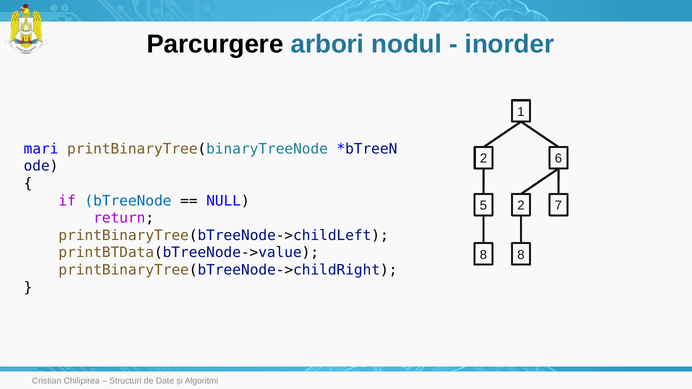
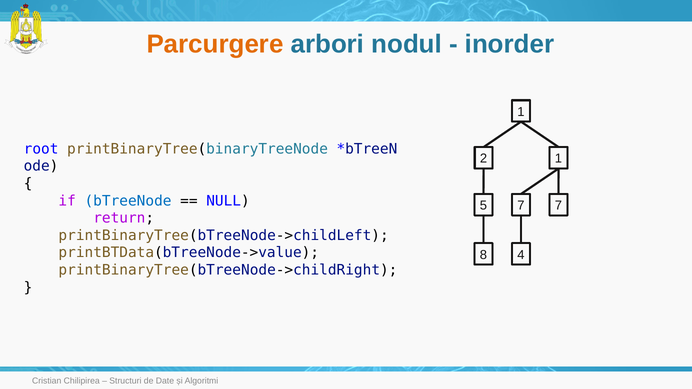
Parcurgere colour: black -> orange
mari: mari -> root
2 6: 6 -> 1
5 2: 2 -> 7
8 8: 8 -> 4
